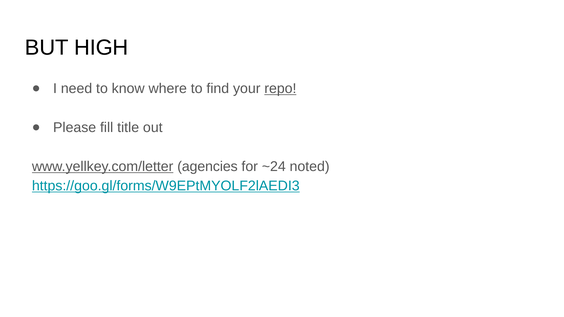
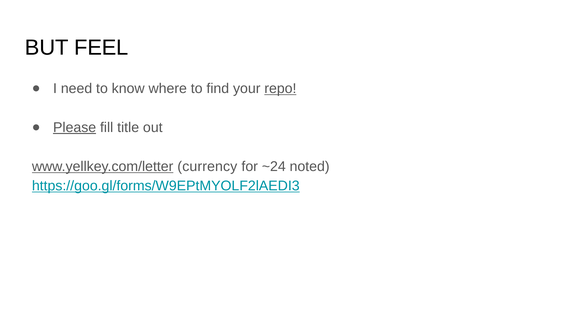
HIGH: HIGH -> FEEL
Please underline: none -> present
agencies: agencies -> currency
